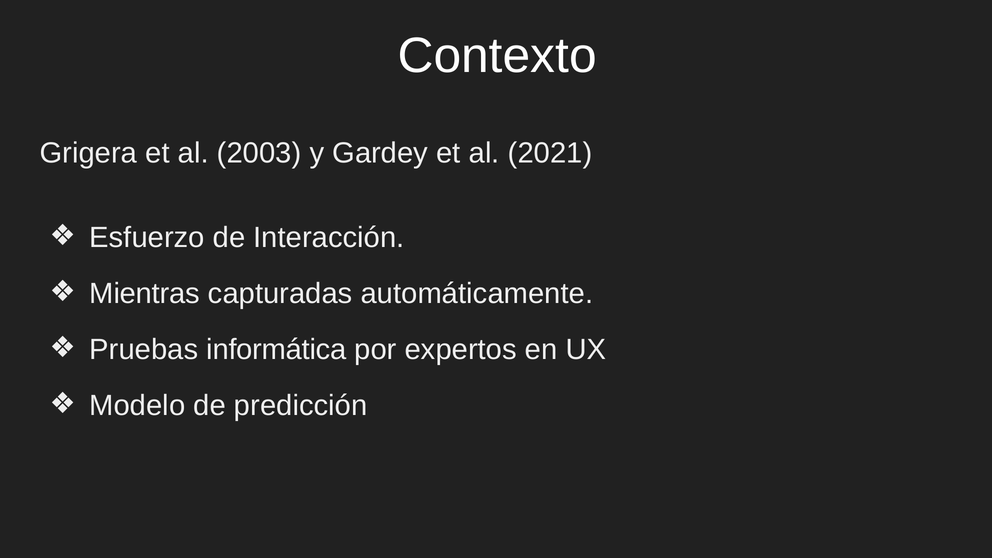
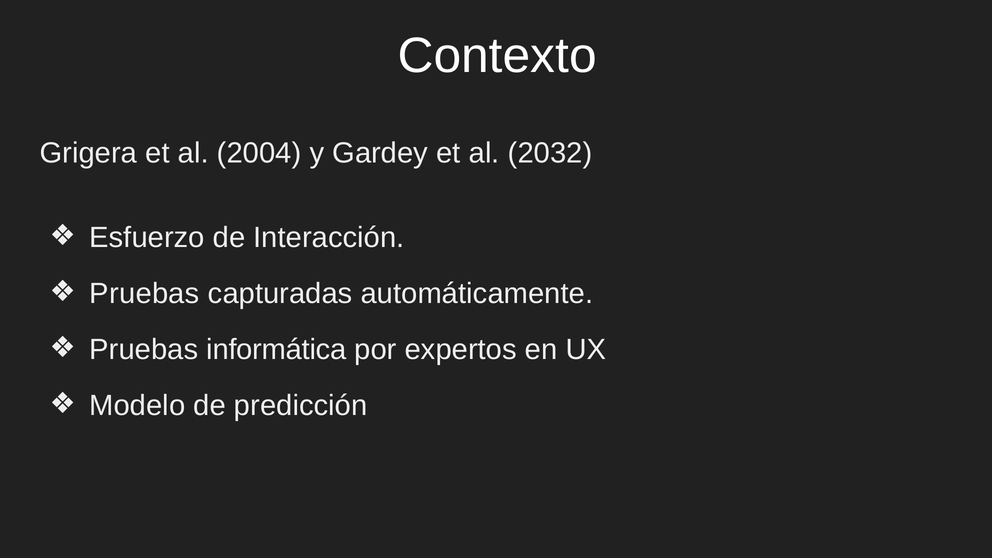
2003: 2003 -> 2004
2021: 2021 -> 2032
Mientras at (145, 294): Mientras -> Pruebas
